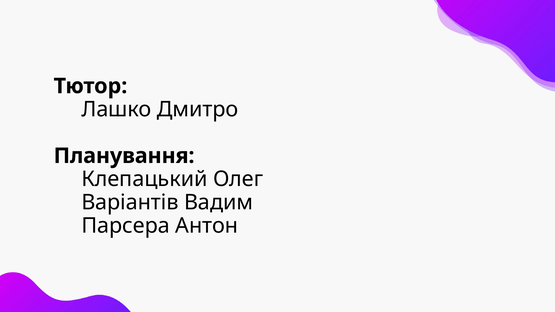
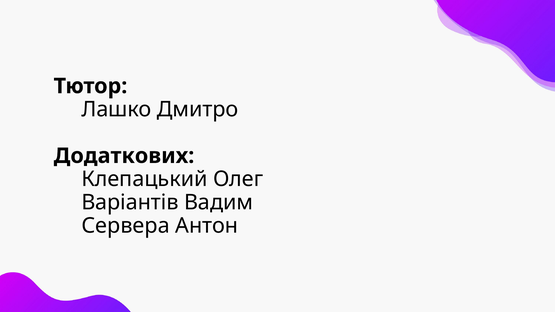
Планування: Планування -> Додаткових
Парсера: Парсера -> Сервера
